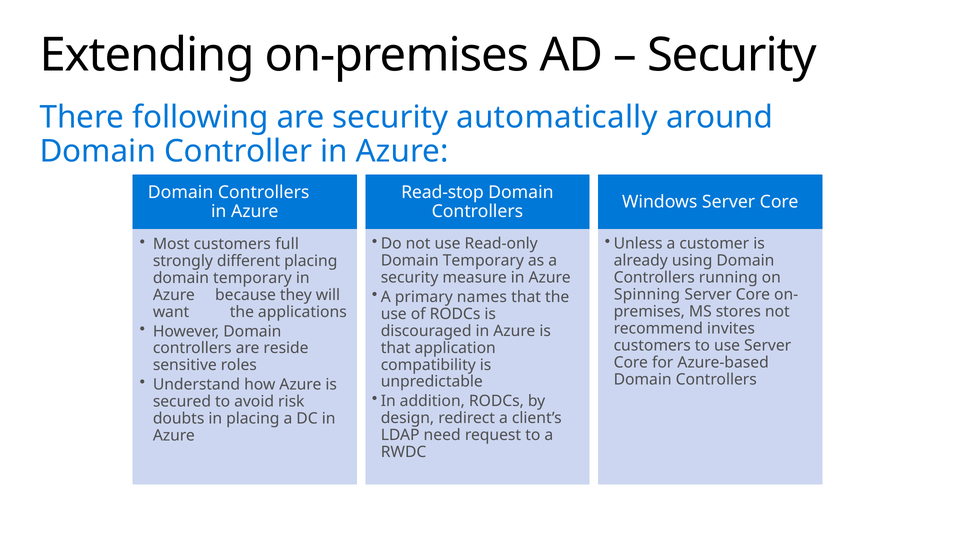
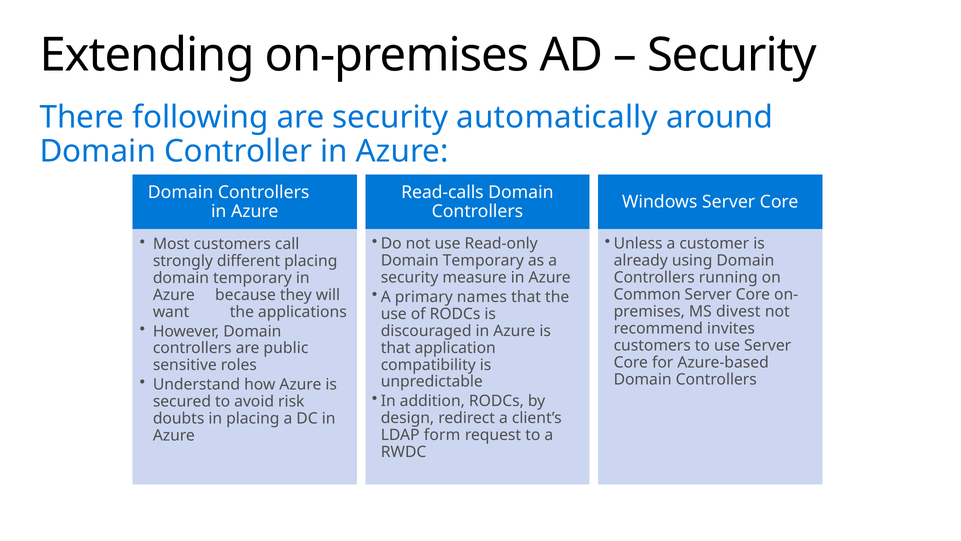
Read-stop: Read-stop -> Read-calls
full: full -> call
Spinning: Spinning -> Common
stores: stores -> divest
reside: reside -> public
need: need -> form
